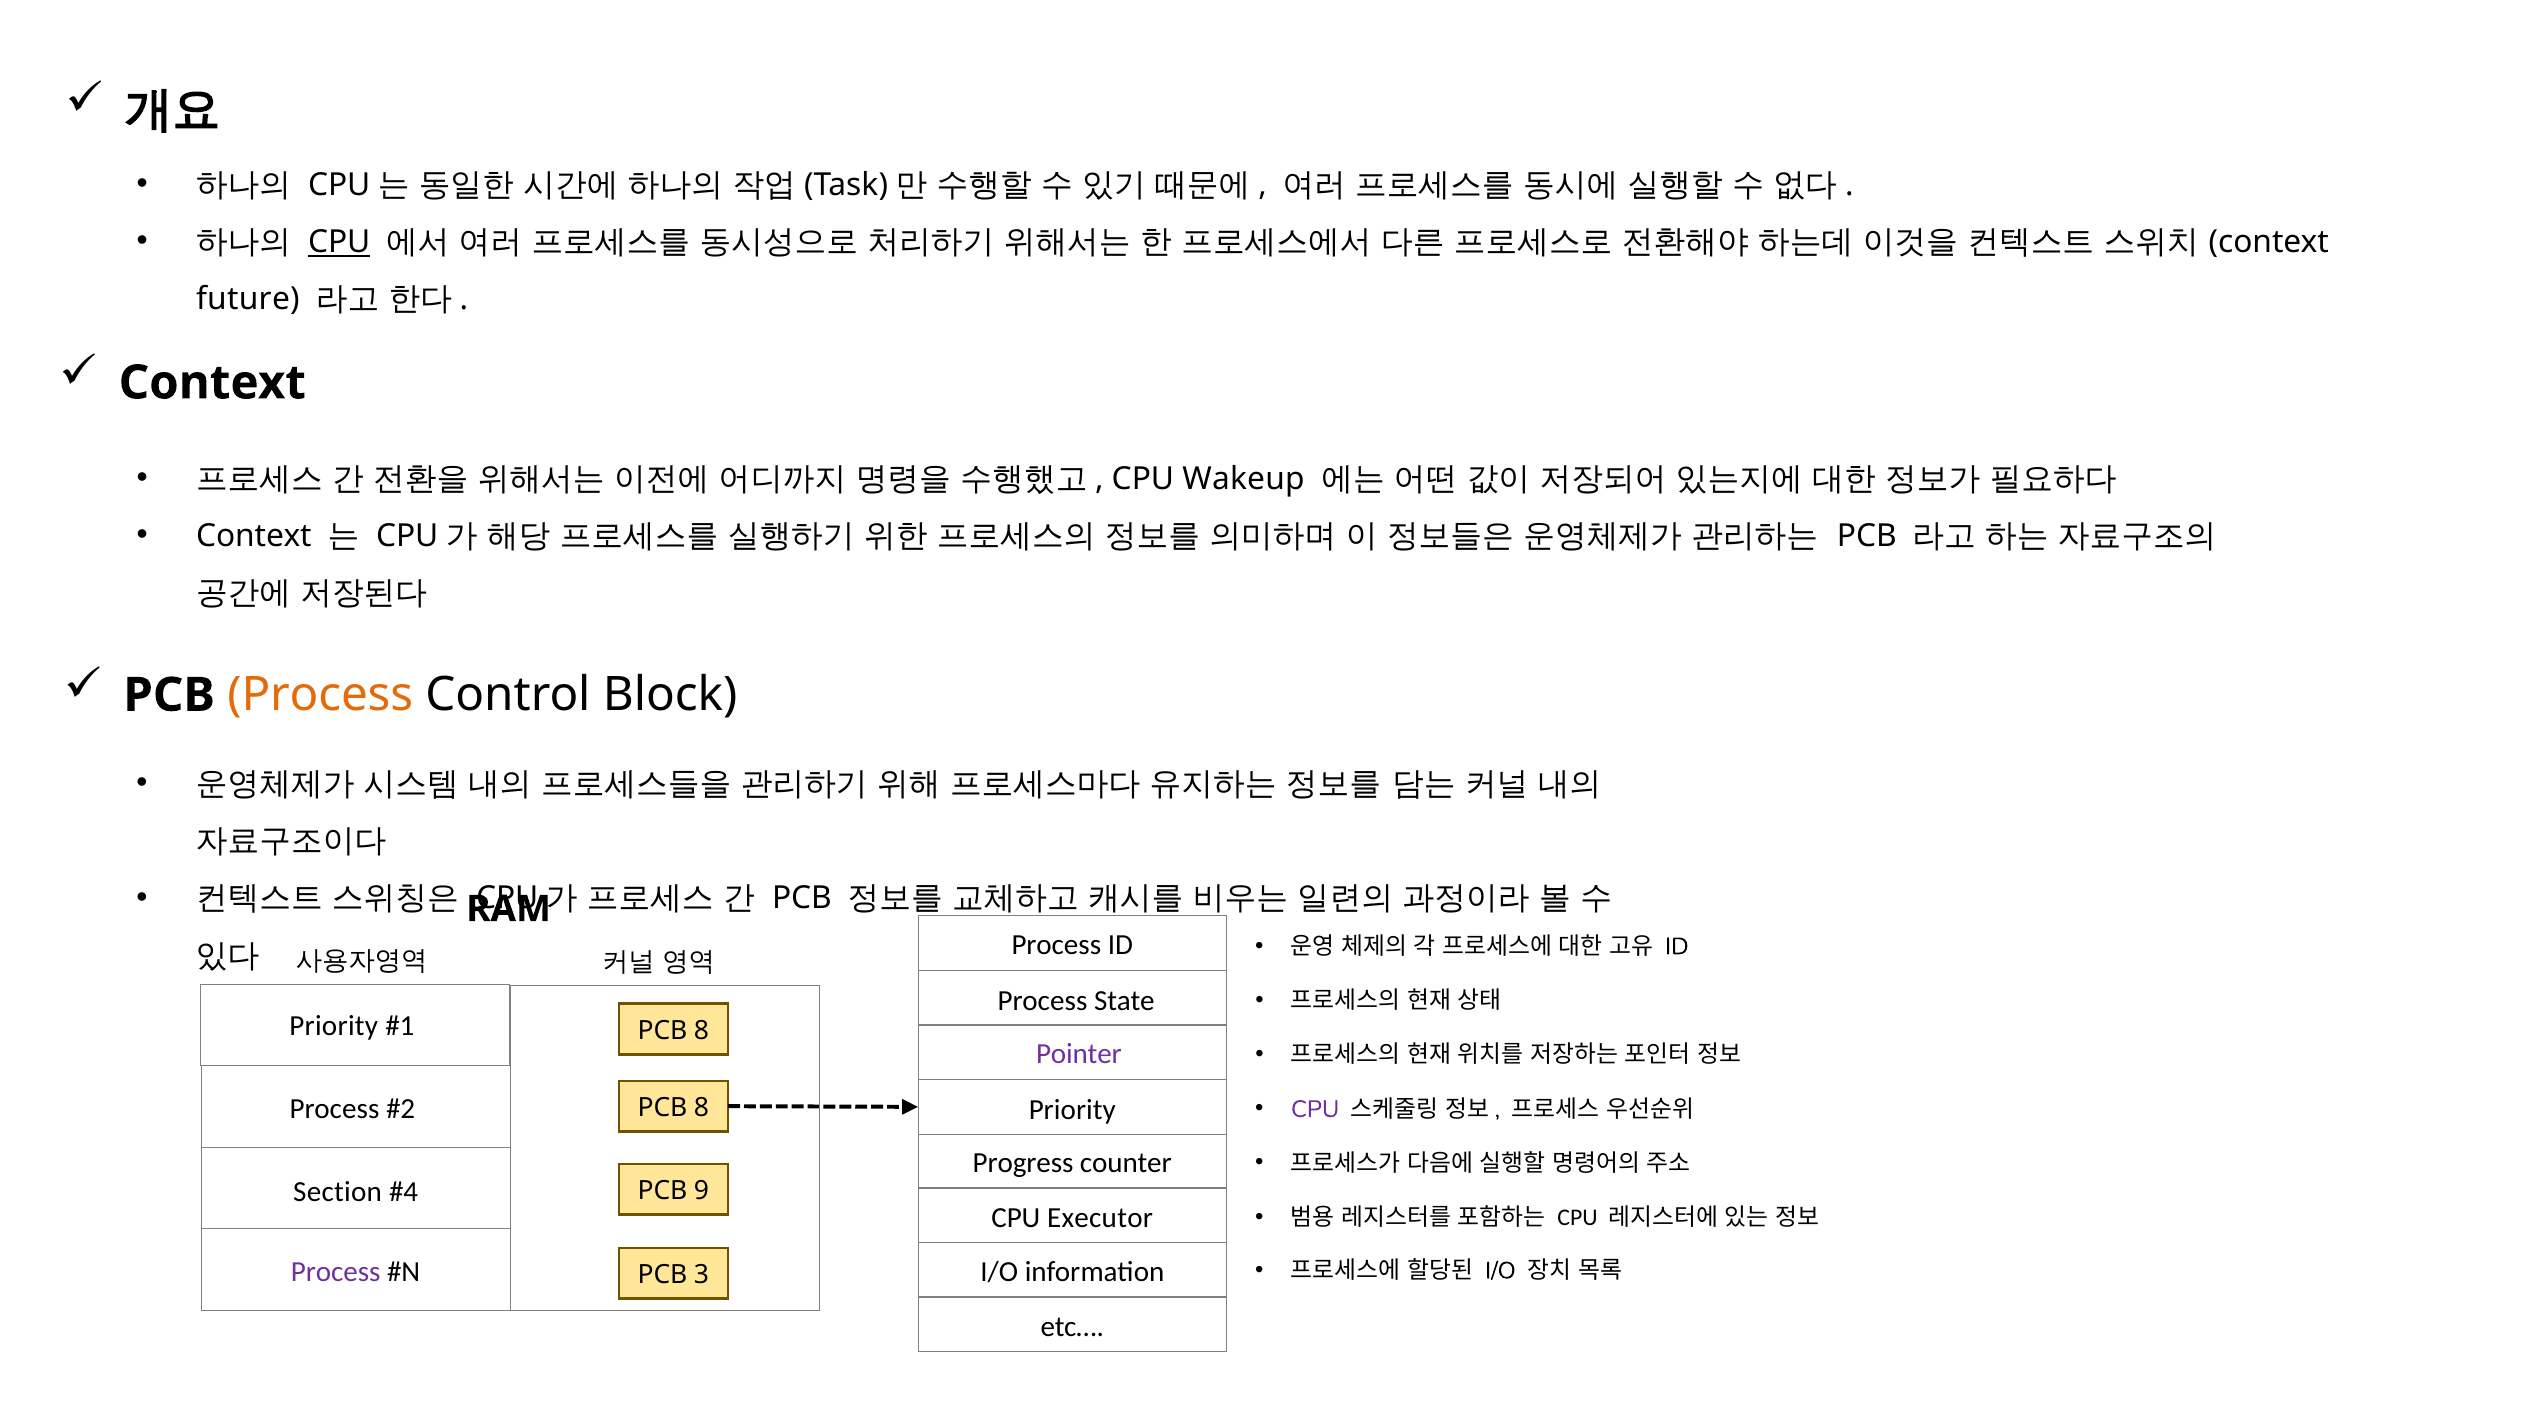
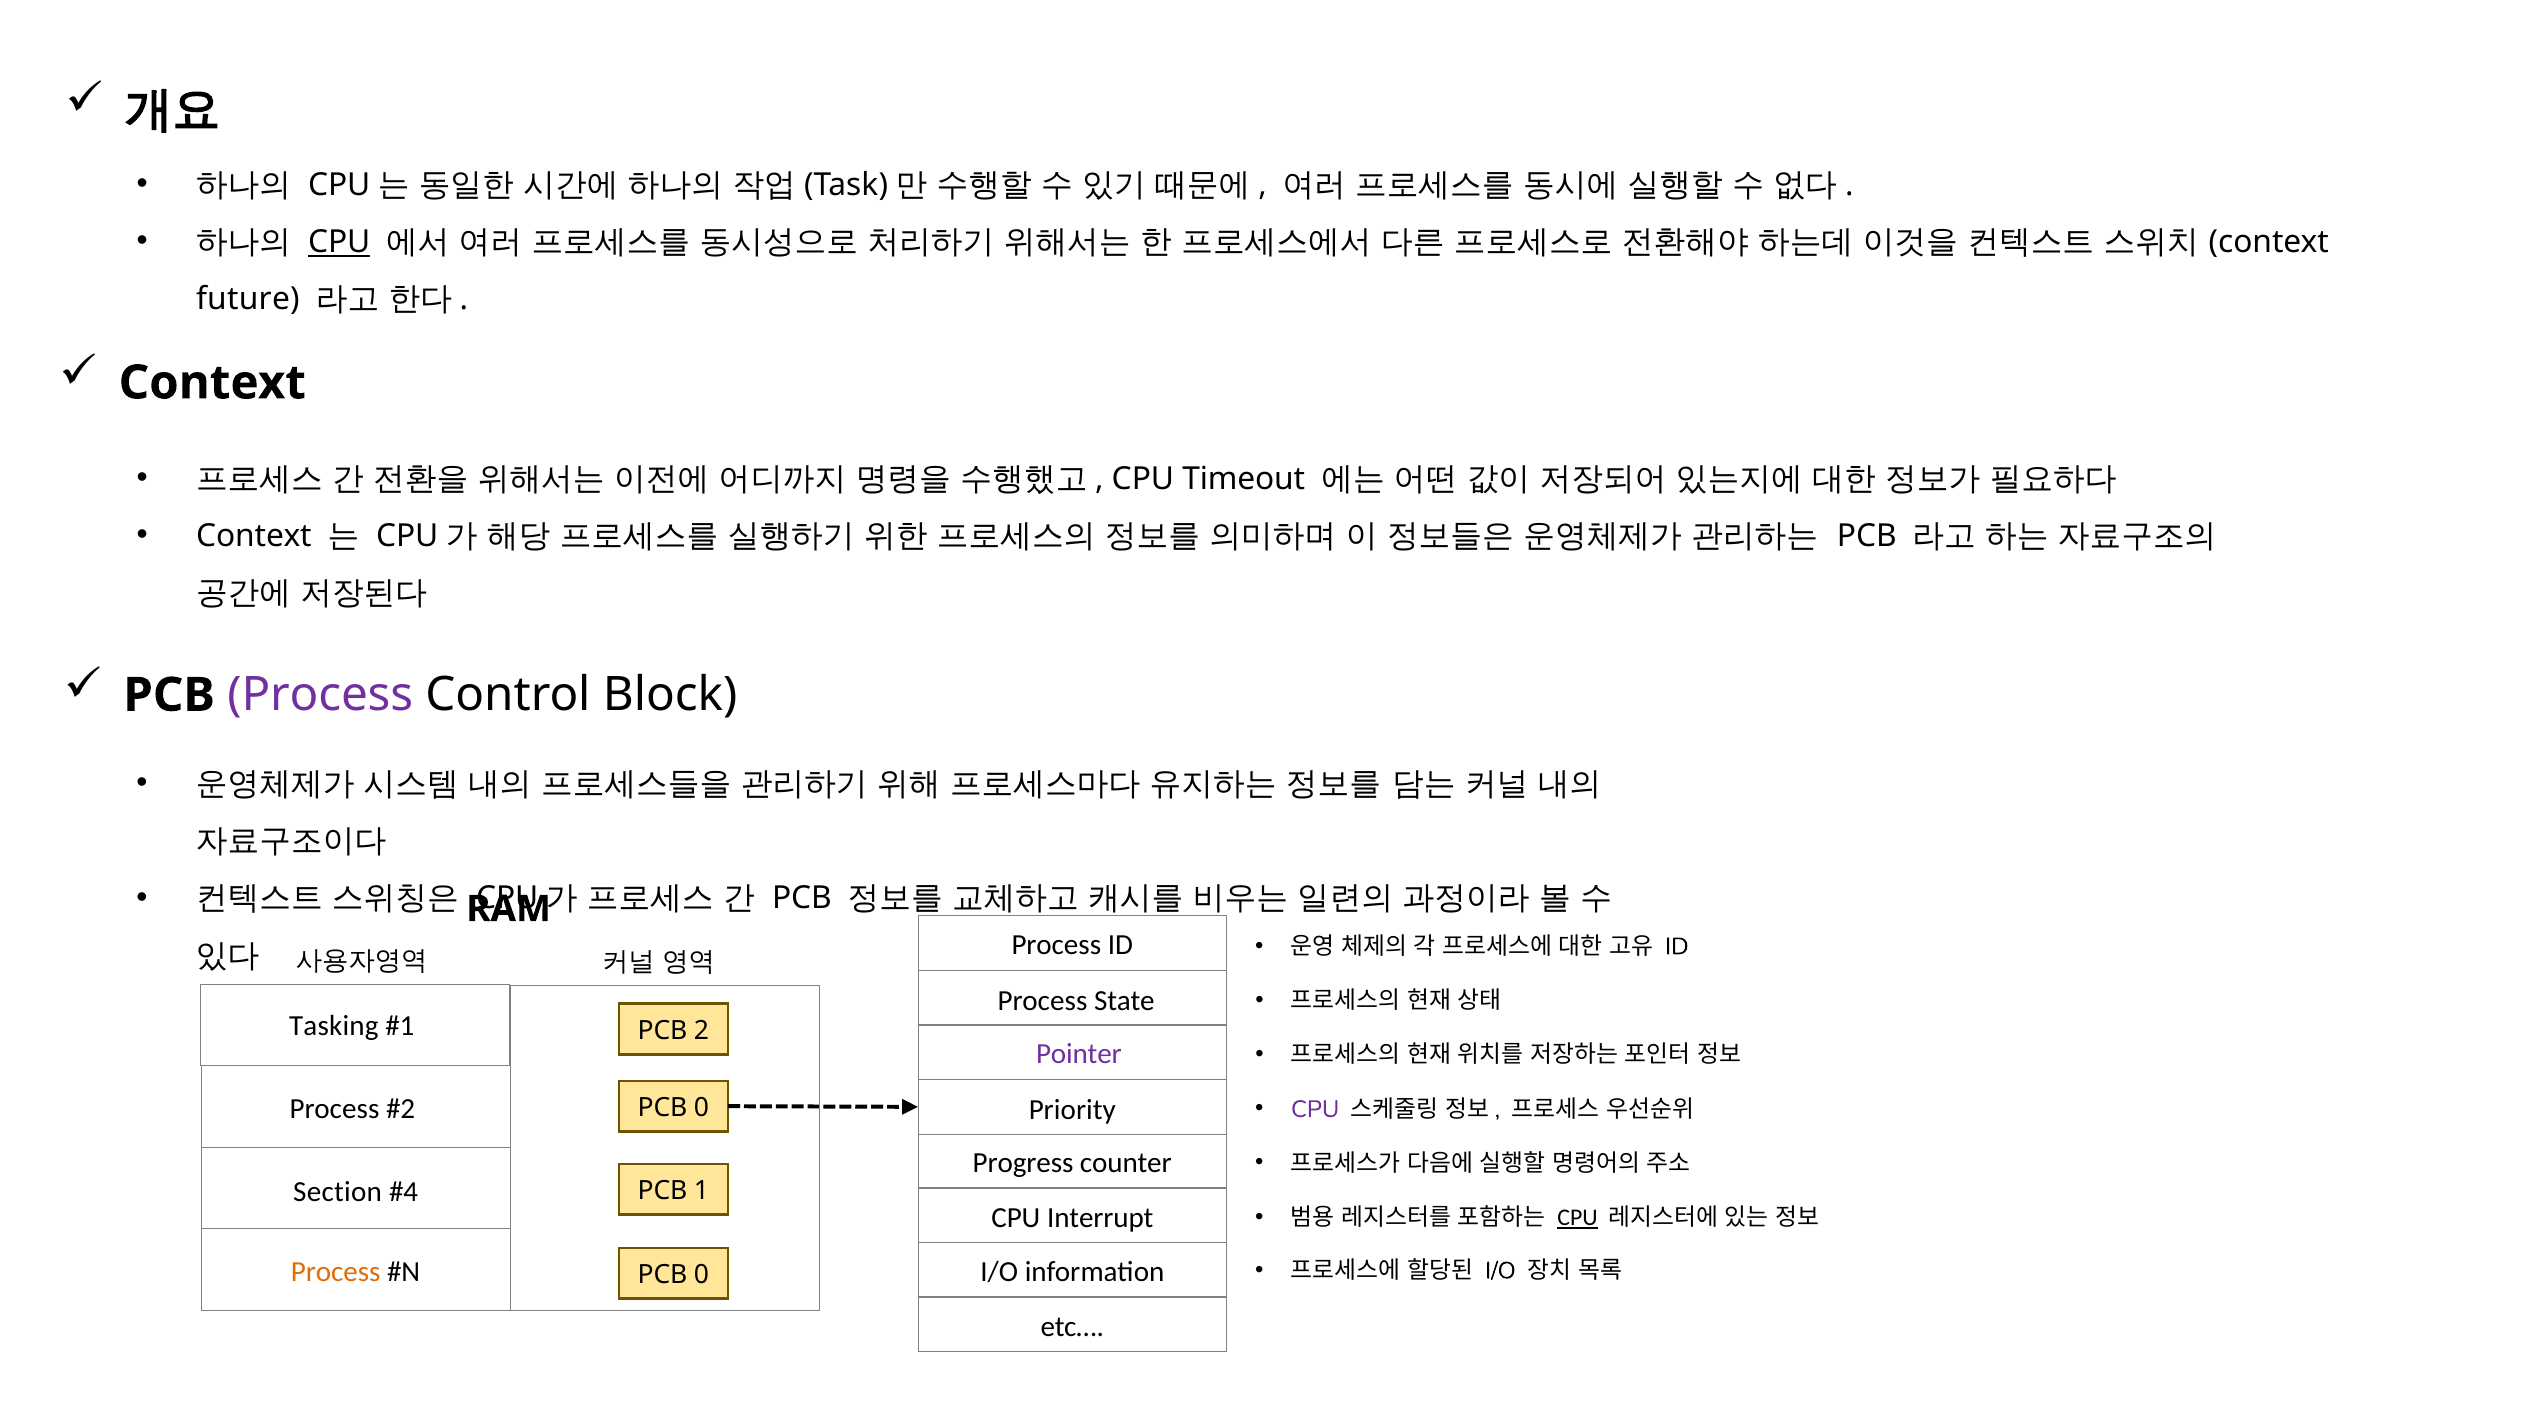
Wakeup: Wakeup -> Timeout
Process at (320, 695) colour: orange -> purple
Priority at (334, 1026): Priority -> Tasking
8 at (701, 1031): 8 -> 2
8 at (701, 1108): 8 -> 0
9: 9 -> 1
CPU at (1578, 1218) underline: none -> present
Executor: Executor -> Interrupt
Process at (336, 1272) colour: purple -> orange
3 at (701, 1275): 3 -> 0
